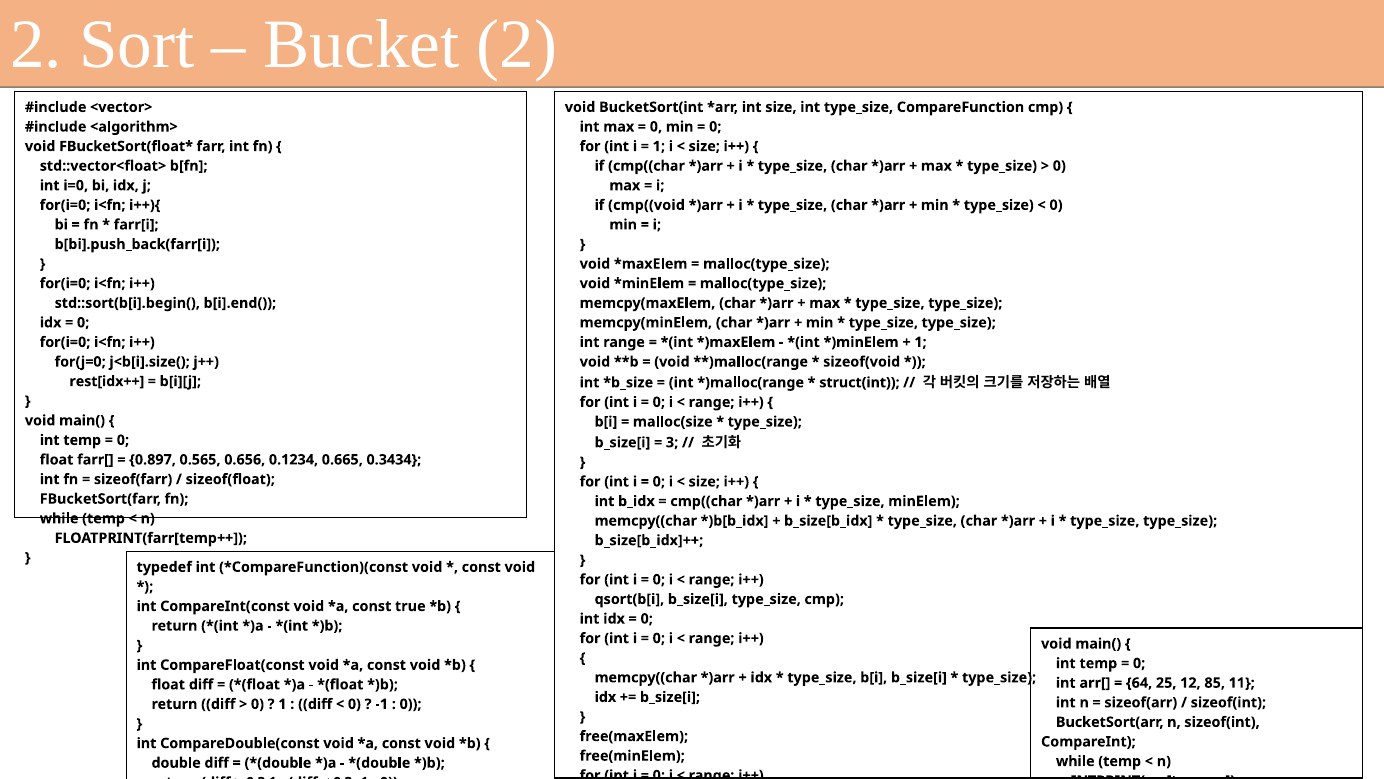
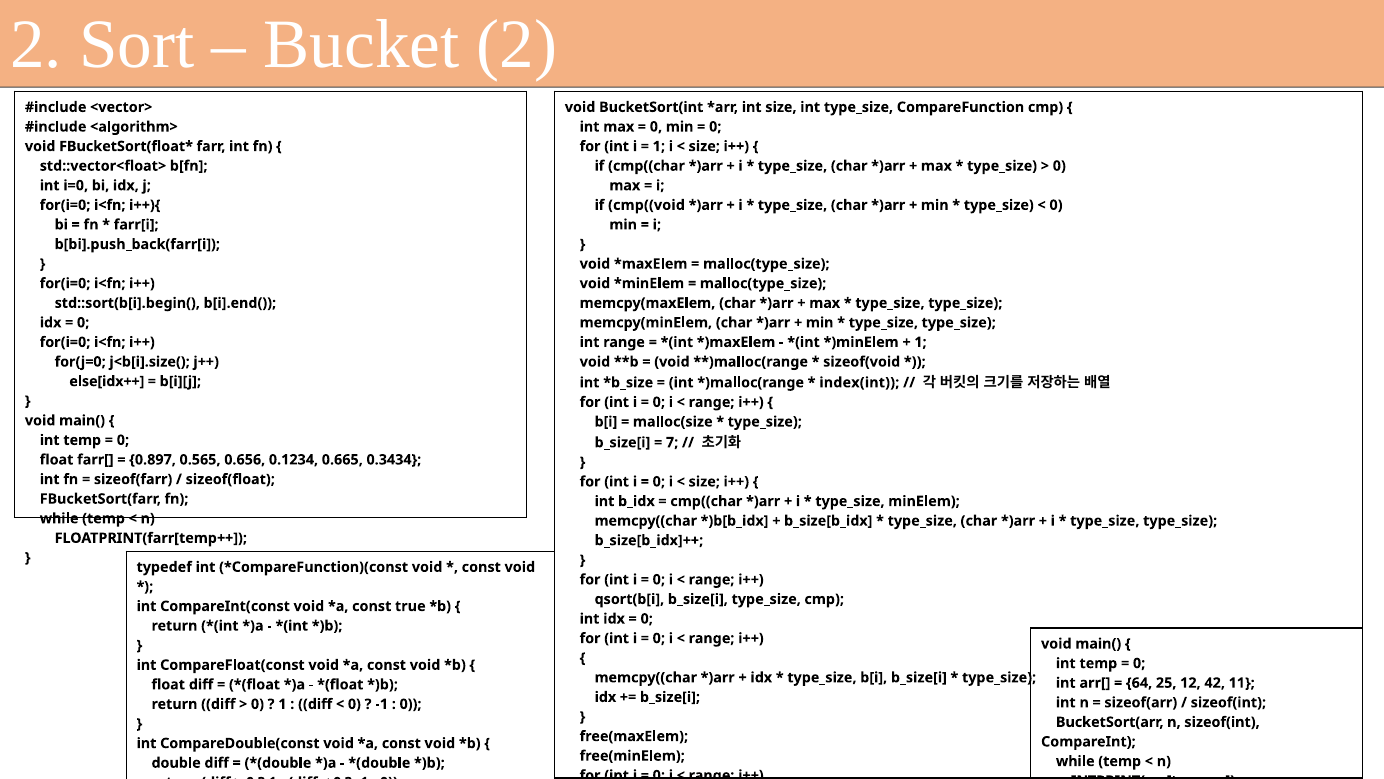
rest[idx++: rest[idx++ -> else[idx++
struct(int: struct(int -> index(int
3: 3 -> 7
85: 85 -> 42
